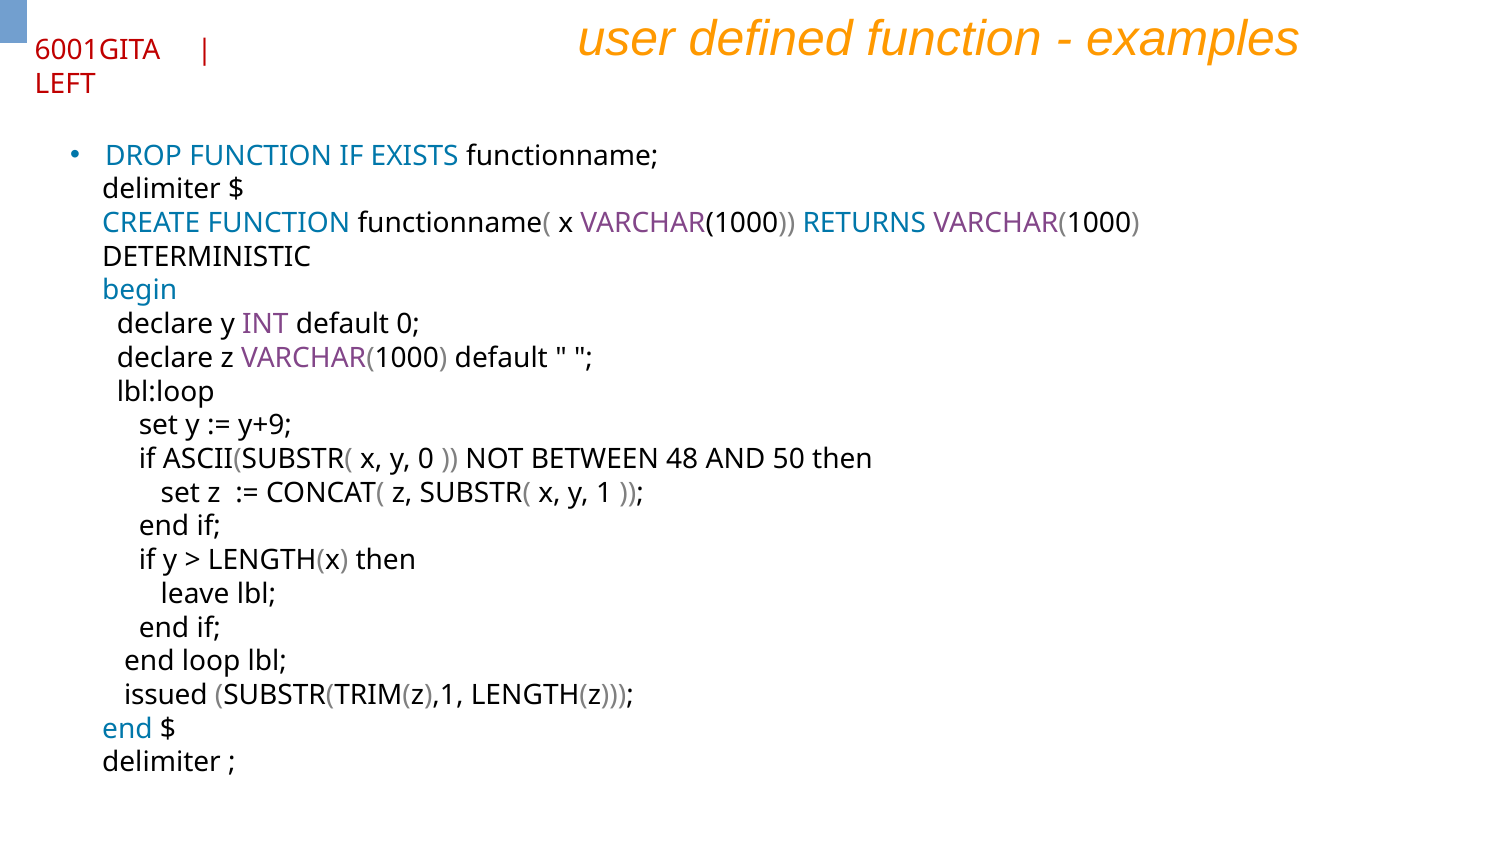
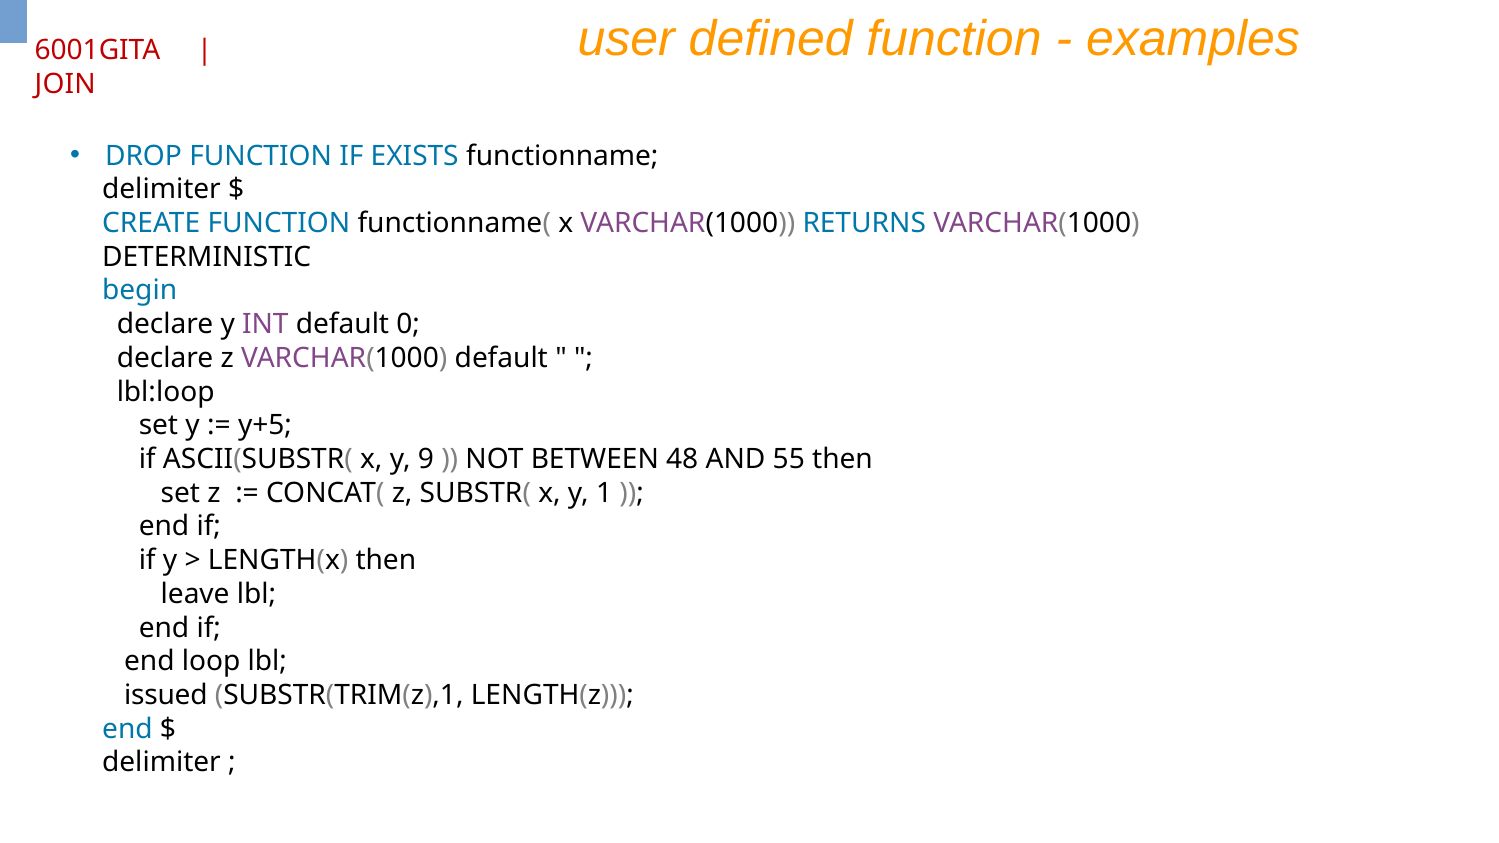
LEFT: LEFT -> JOIN
y+9: y+9 -> y+5
y 0: 0 -> 9
50: 50 -> 55
